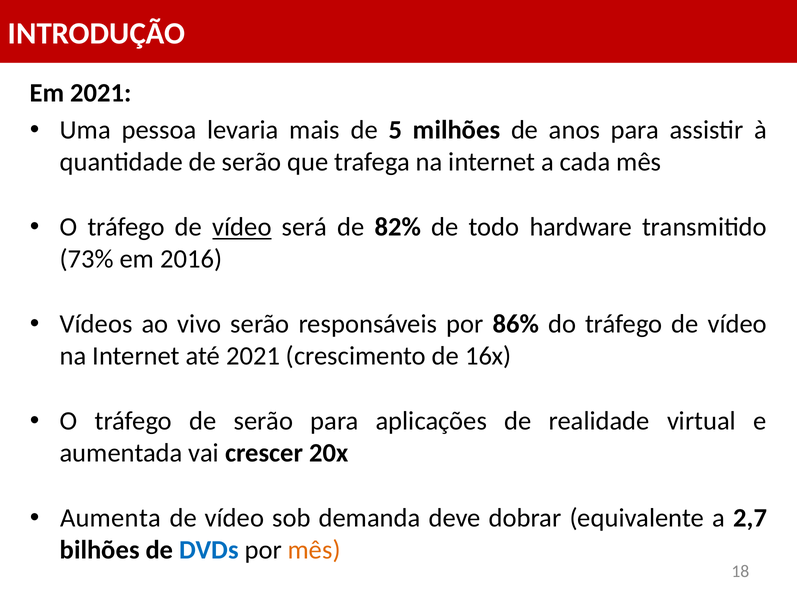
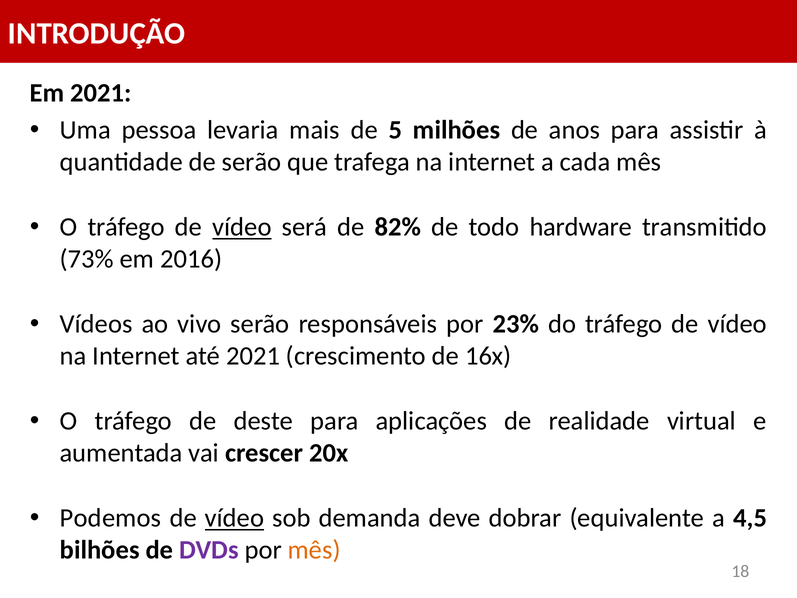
86%: 86% -> 23%
tráfego de serão: serão -> deste
Aumenta: Aumenta -> Podemos
vídeo at (234, 518) underline: none -> present
2,7: 2,7 -> 4,5
DVDs colour: blue -> purple
